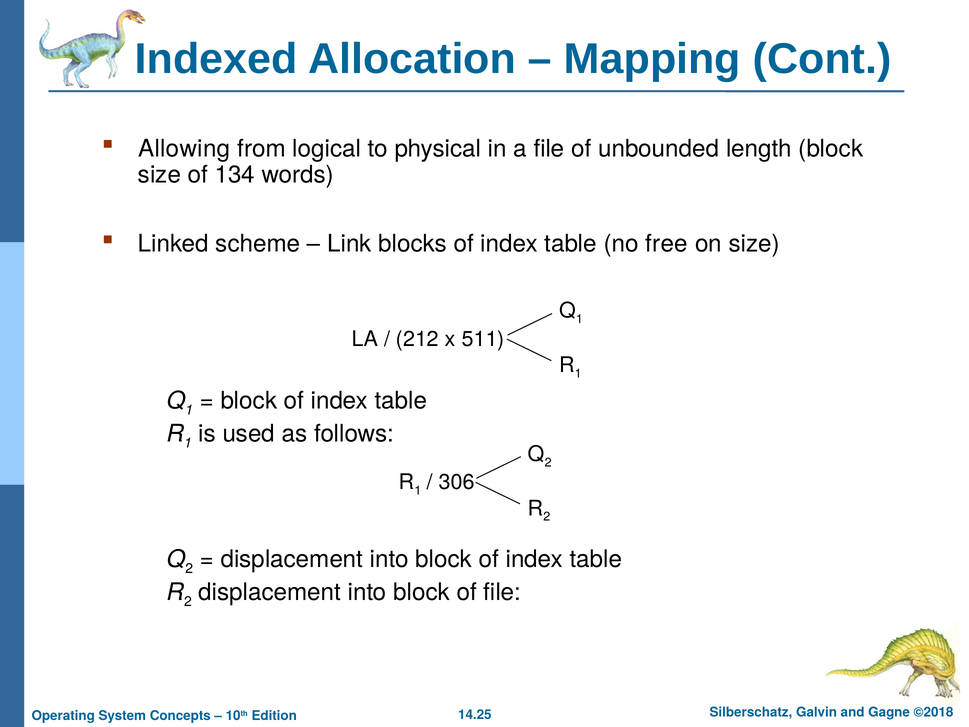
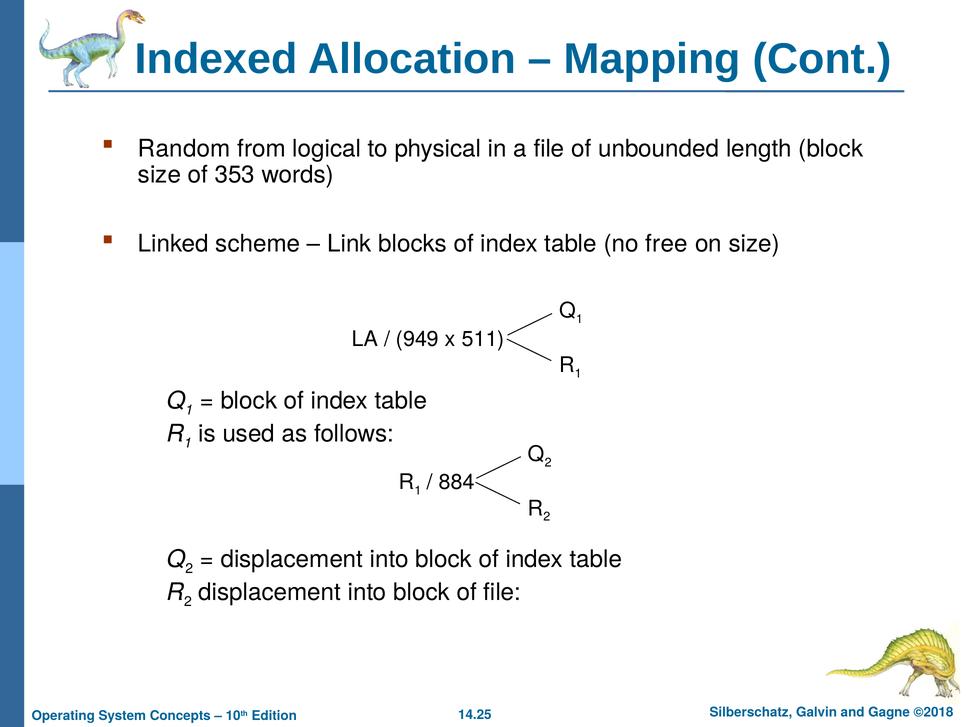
Allowing: Allowing -> Random
134: 134 -> 353
212: 212 -> 949
306: 306 -> 884
